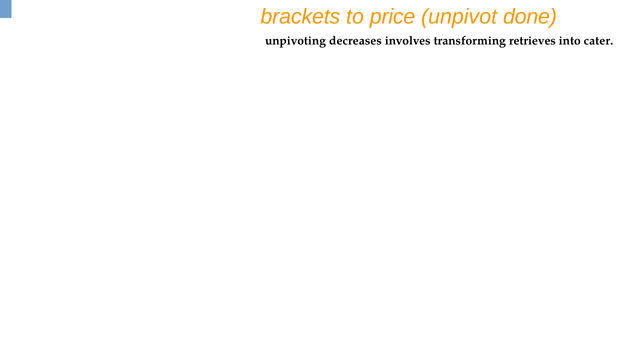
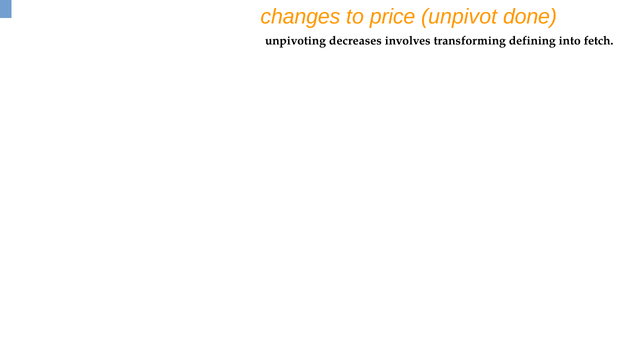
brackets: brackets -> changes
retrieves: retrieves -> defining
cater: cater -> fetch
